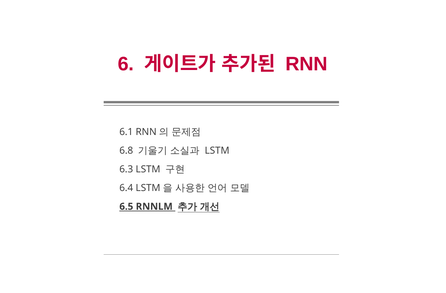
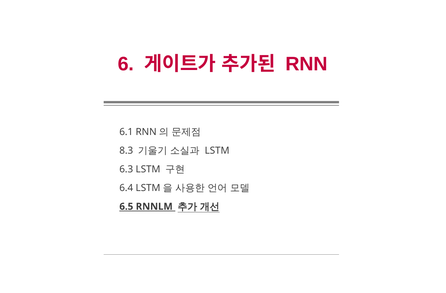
6.8: 6.8 -> 8.3
